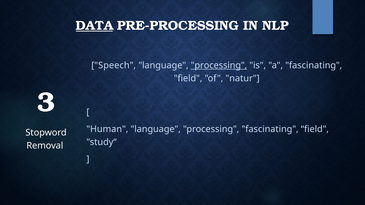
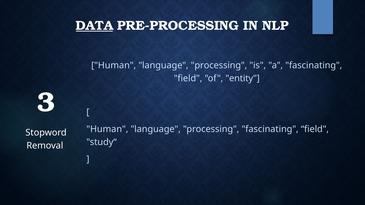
Speech at (114, 65): Speech -> Human
processing at (219, 65) underline: present -> none
natur: natur -> entity
